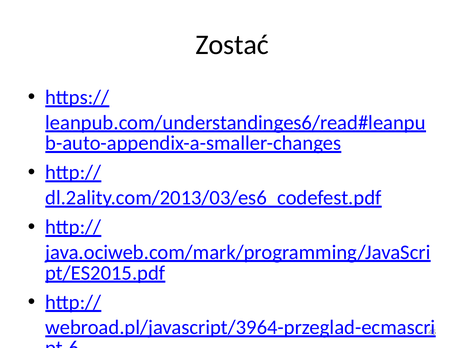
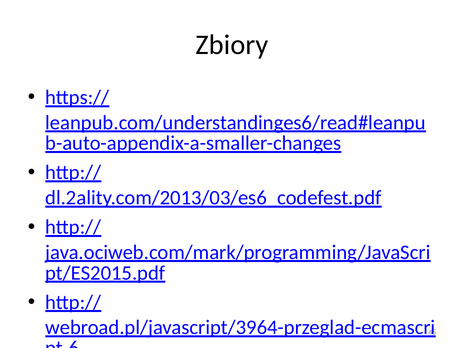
Zostać: Zostać -> Zbiory
